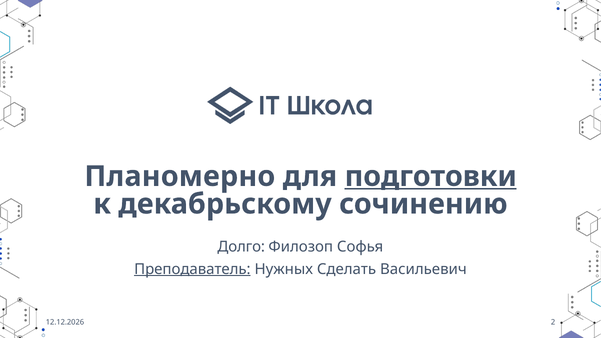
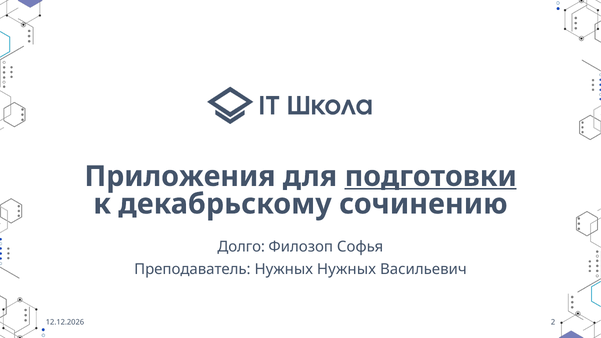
Планомерно: Планомерно -> Приложения
Преподаватель underline: present -> none
Нужных Cделать: Cделать -> Нужных
